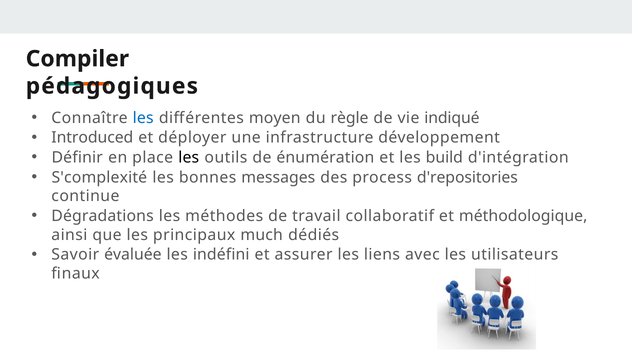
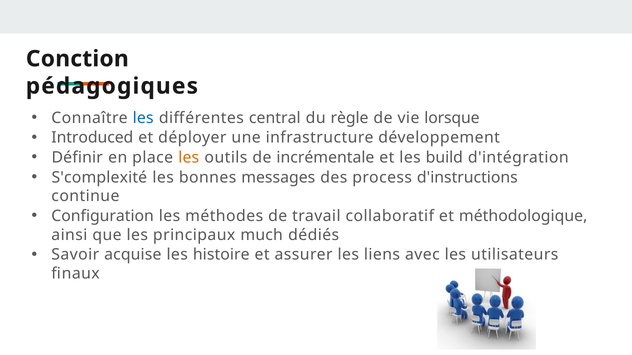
Compiler: Compiler -> Conction
moyen: moyen -> central
indiqué: indiqué -> lorsque
les at (189, 158) colour: black -> orange
énumération: énumération -> incrémentale
d'repositories: d'repositories -> d'instructions
Dégradations: Dégradations -> Configuration
évaluée: évaluée -> acquise
indéfini: indéfini -> histoire
